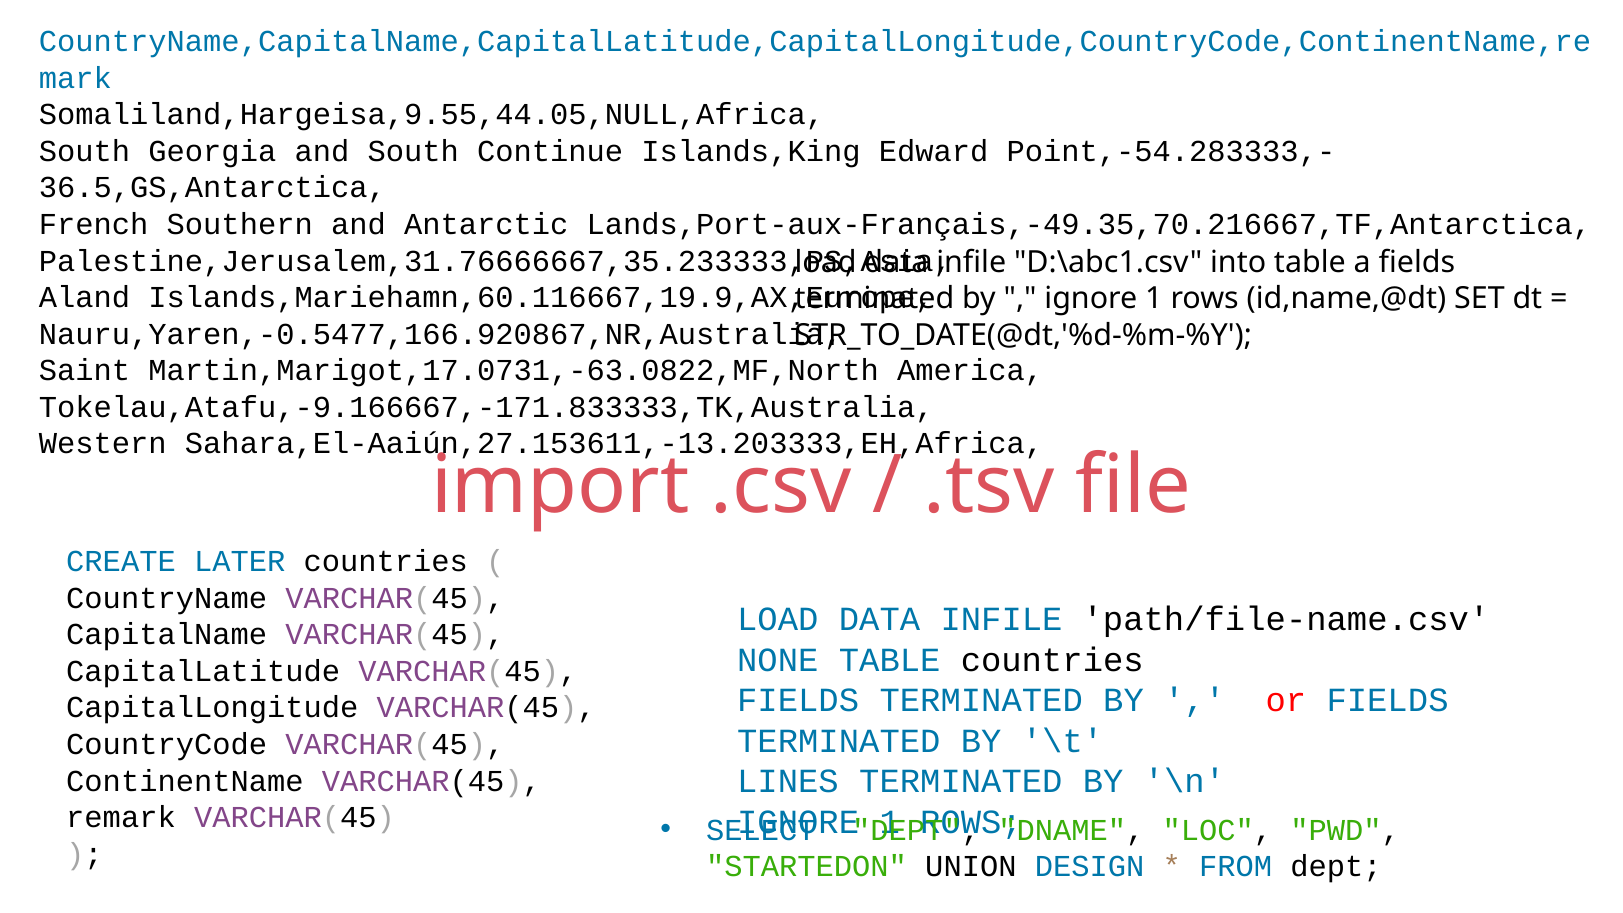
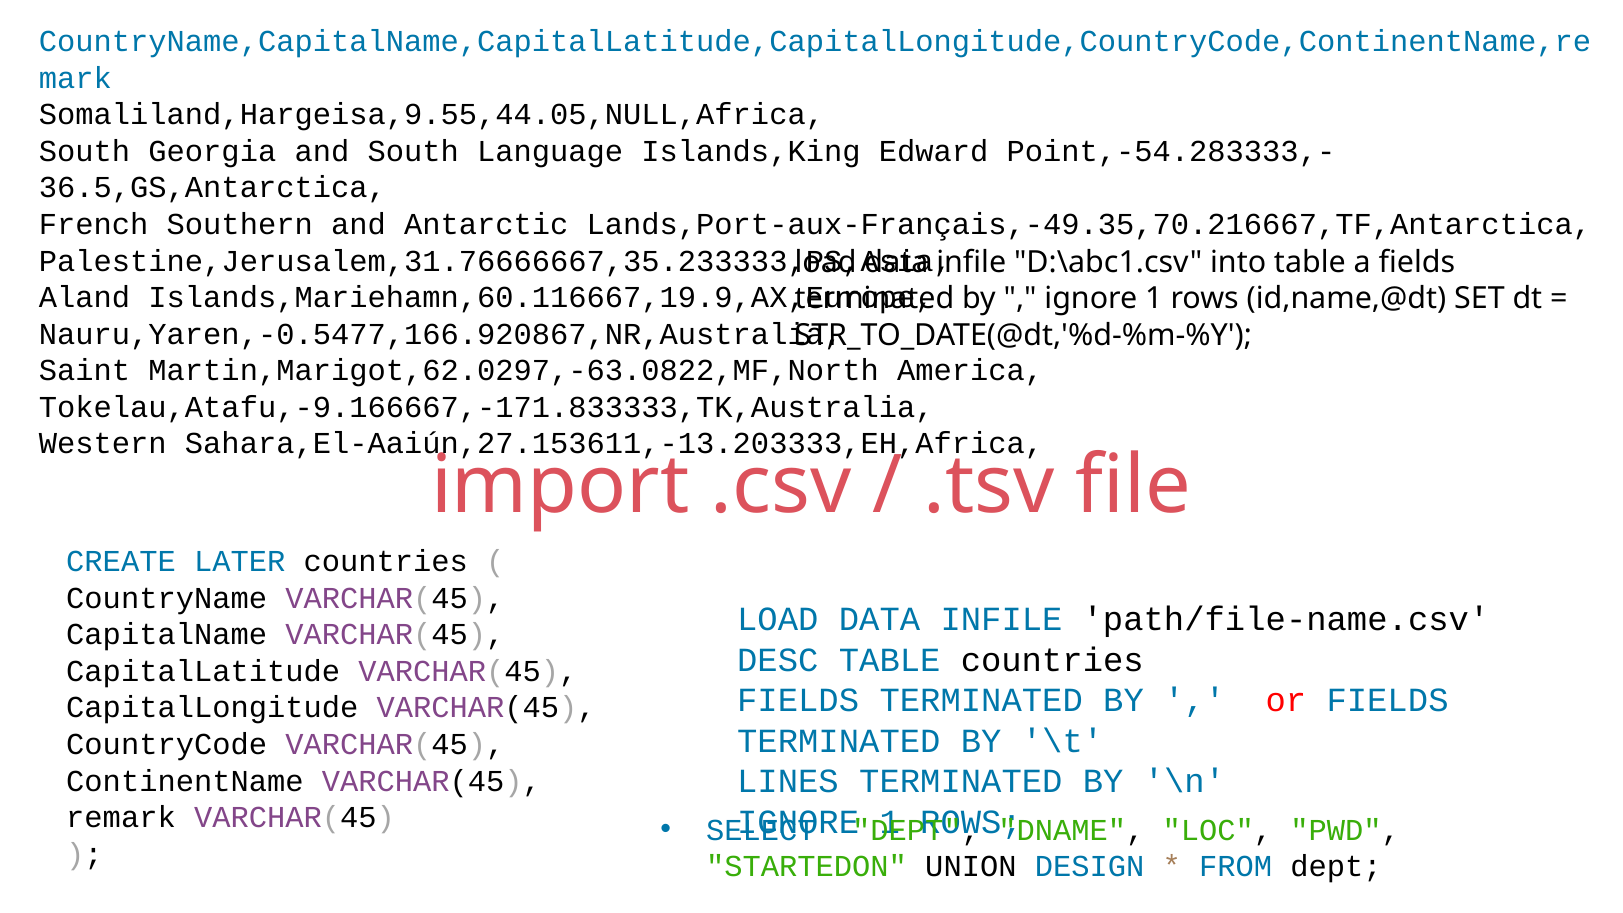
Continue: Continue -> Language
Martin,Marigot,17.0731,-63.0822,MF,North: Martin,Marigot,17.0731,-63.0822,MF,North -> Martin,Marigot,62.0297,-63.0822,MF,North
NONE: NONE -> DESC
